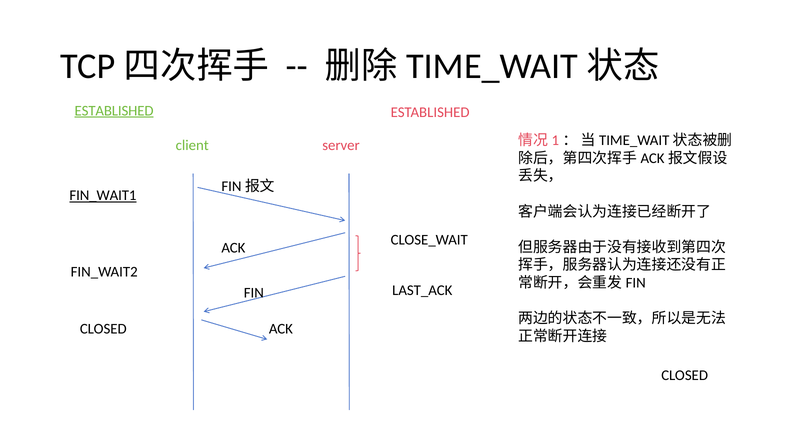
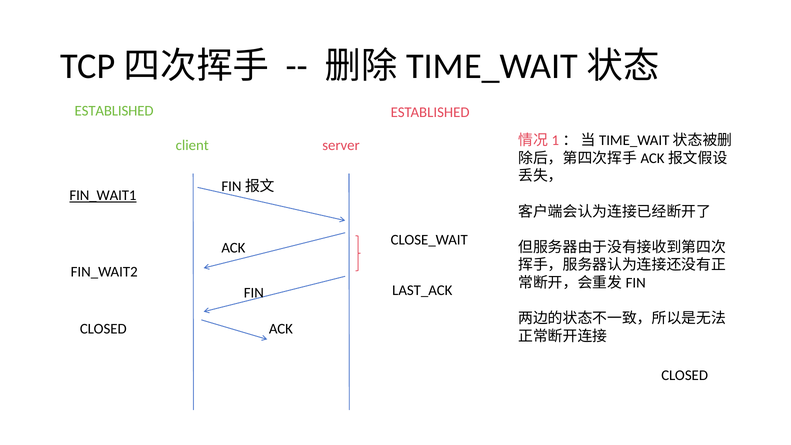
ESTABLISHED at (114, 111) underline: present -> none
